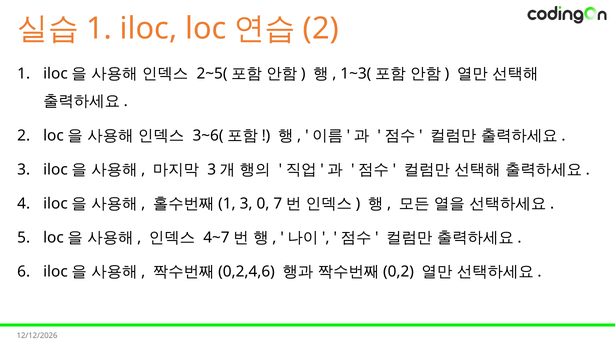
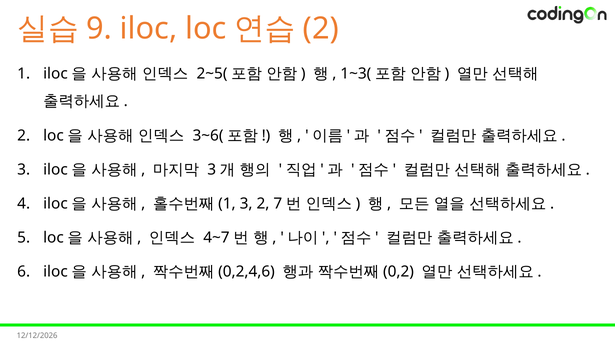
1 at (99, 29): 1 -> 9
3 0: 0 -> 2
